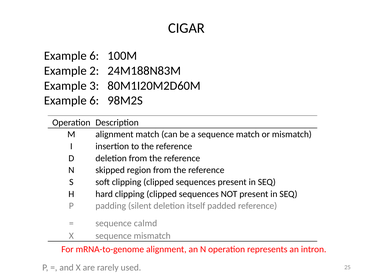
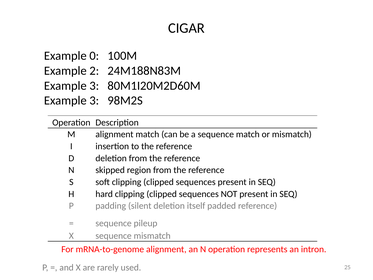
6 at (94, 56): 6 -> 0
6 at (94, 100): 6 -> 3
calmd: calmd -> pileup
